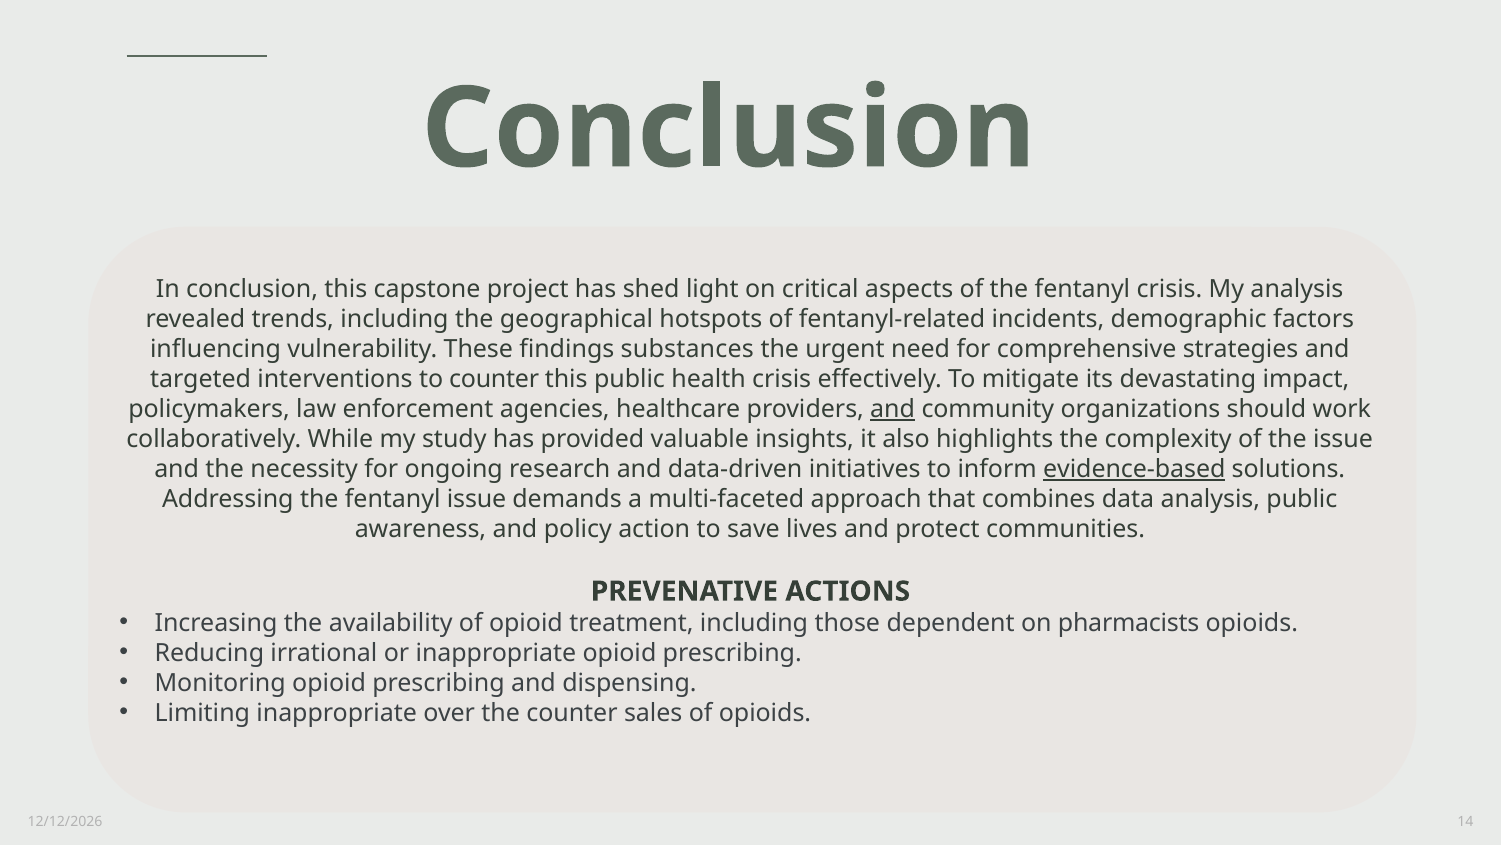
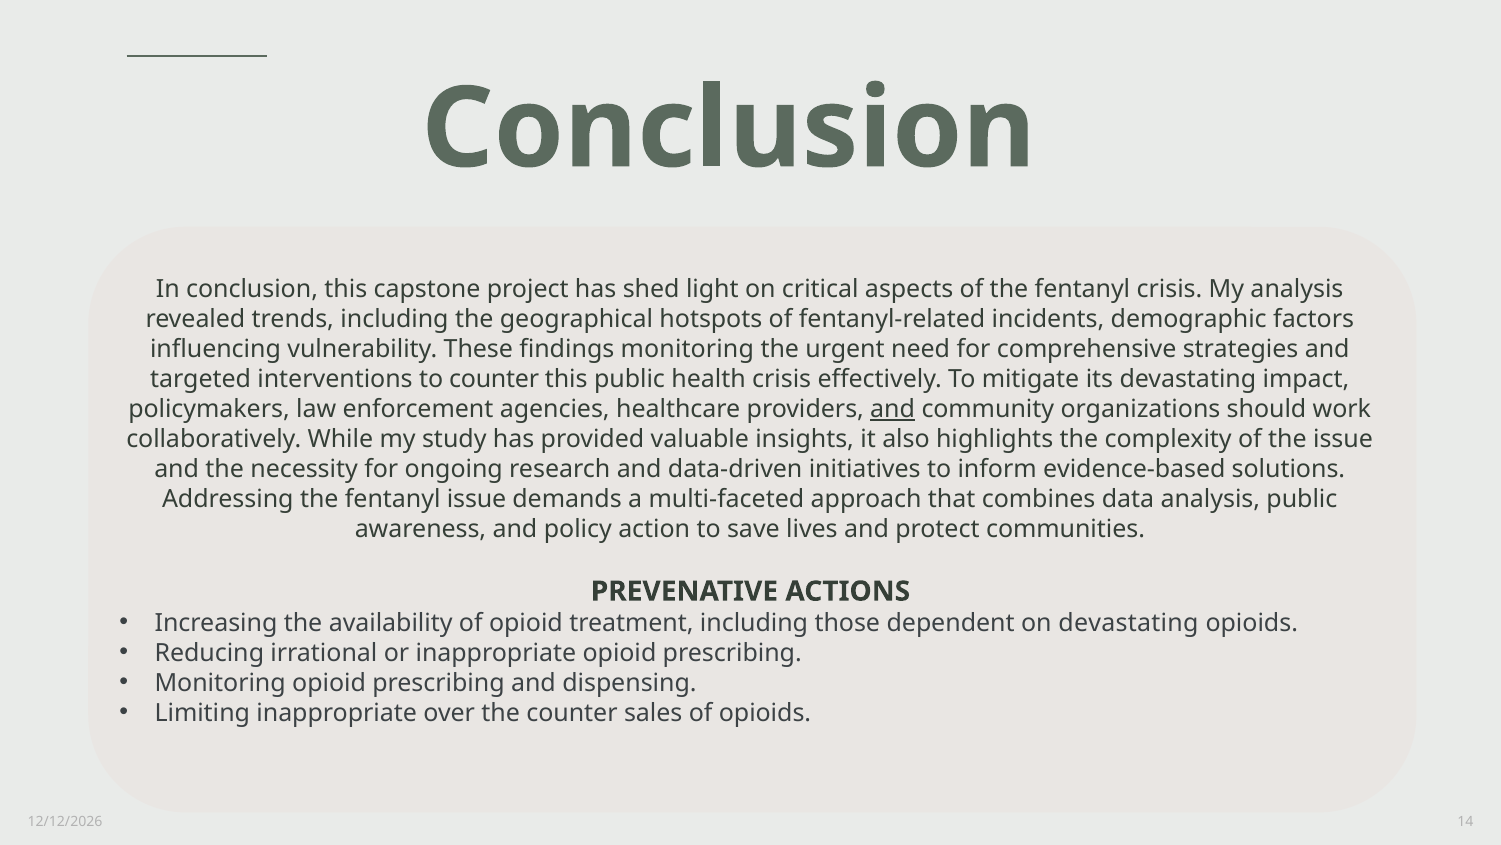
findings substances: substances -> monitoring
evidence-based underline: present -> none
on pharmacists: pharmacists -> devastating
